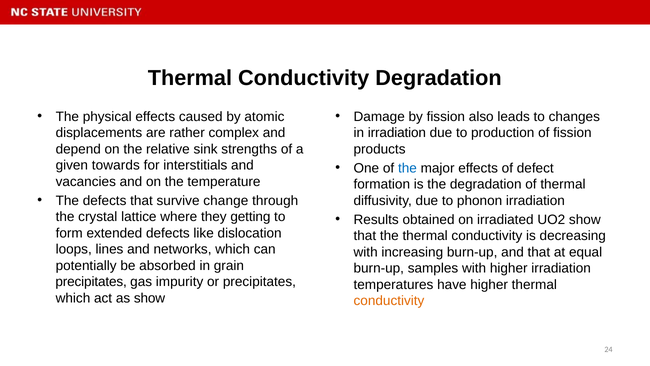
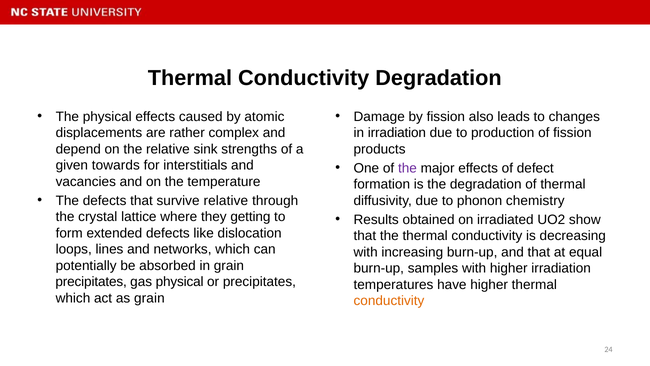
the at (407, 168) colour: blue -> purple
survive change: change -> relative
phonon irradiation: irradiation -> chemistry
gas impurity: impurity -> physical
as show: show -> grain
